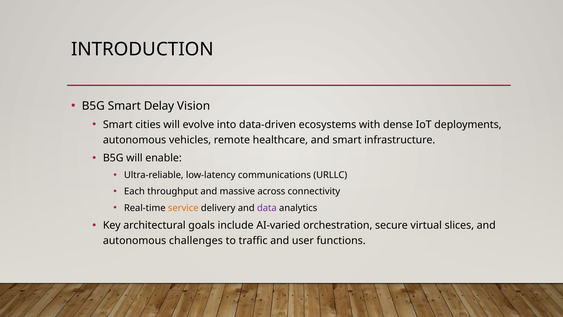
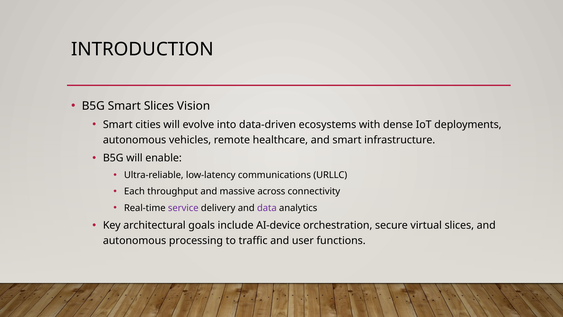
Smart Delay: Delay -> Slices
service colour: orange -> purple
AI-varied: AI-varied -> AI-device
challenges: challenges -> processing
